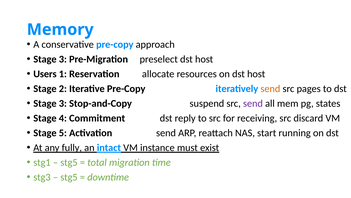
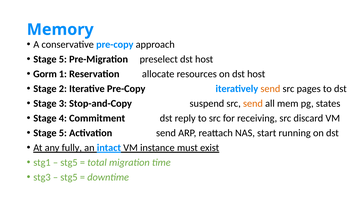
3 at (63, 59): 3 -> 5
Users: Users -> Gorm
send at (253, 103) colour: purple -> orange
